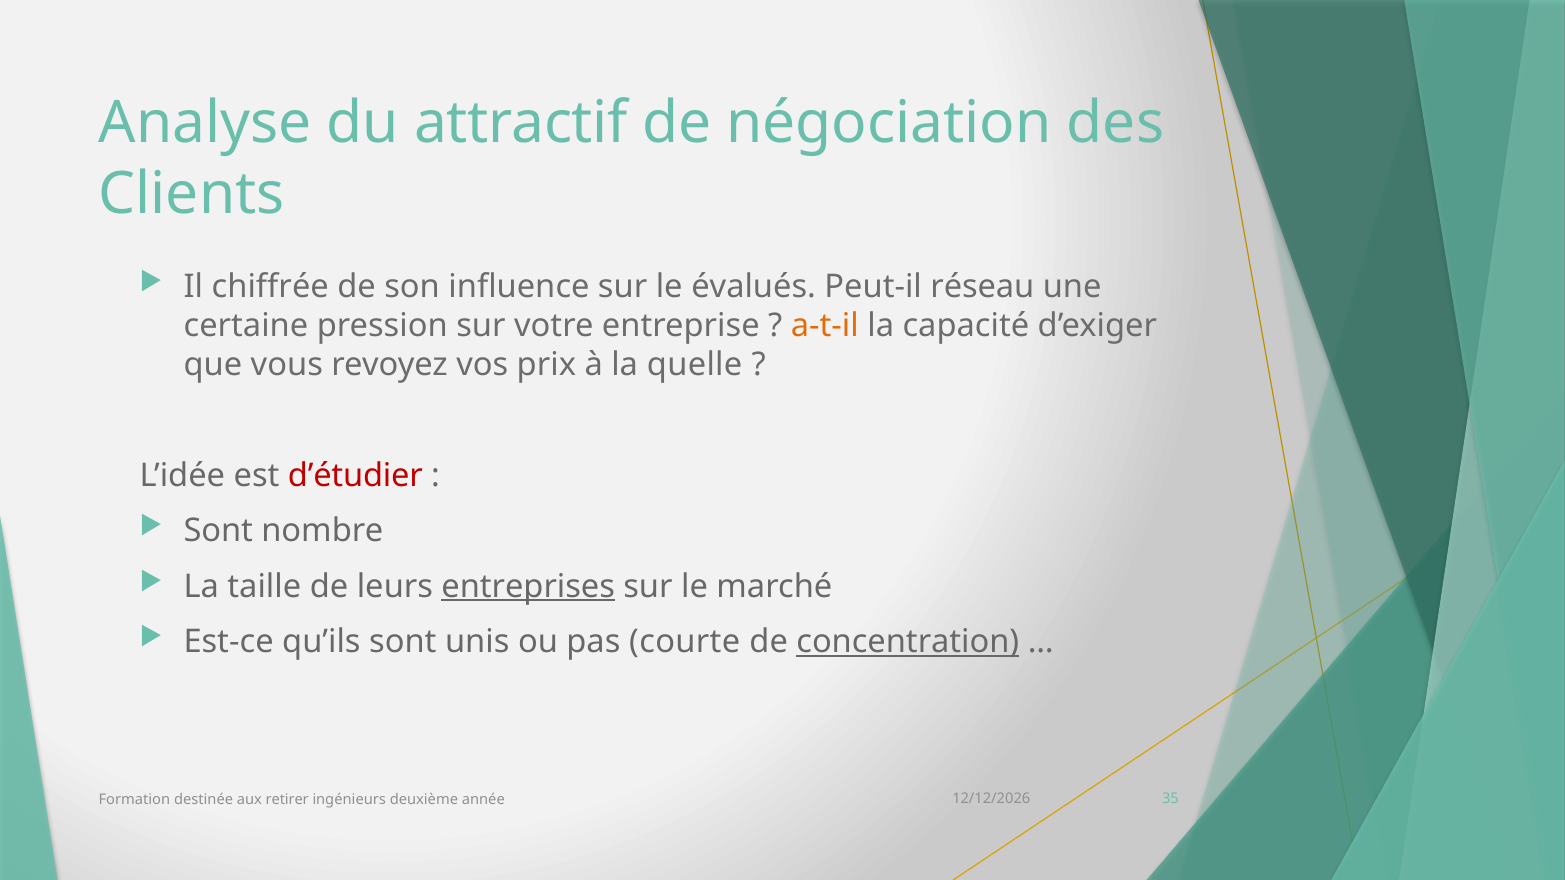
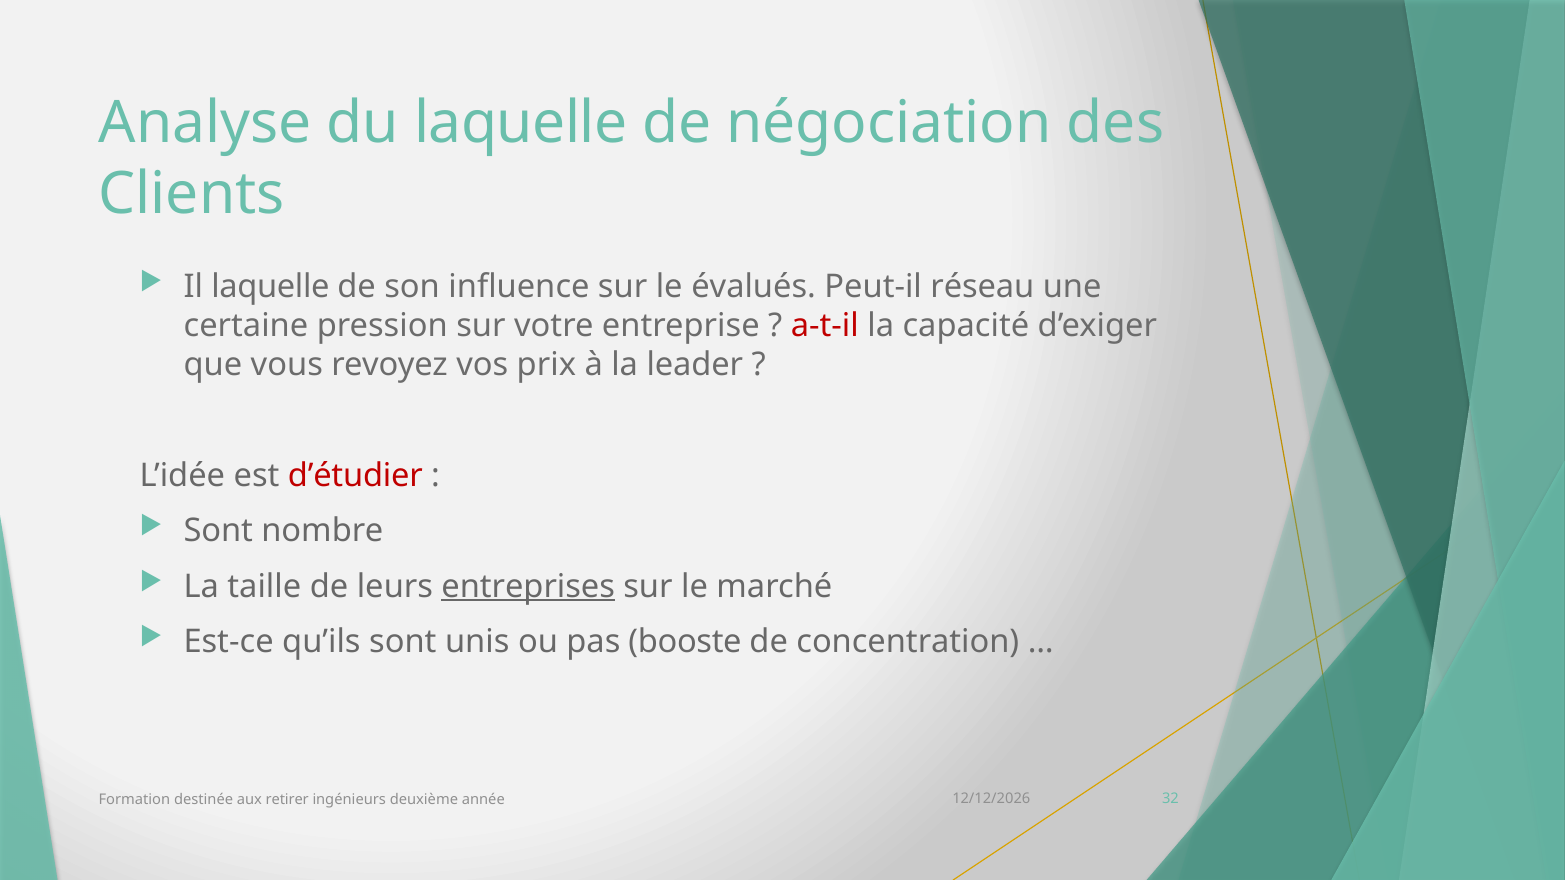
du attractif: attractif -> laquelle
Il chiffrée: chiffrée -> laquelle
a-t-il colour: orange -> red
quelle: quelle -> leader
courte: courte -> booste
concentration underline: present -> none
35: 35 -> 32
